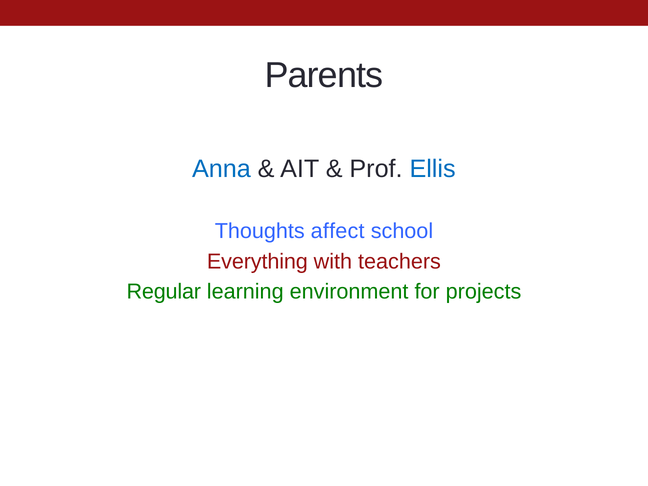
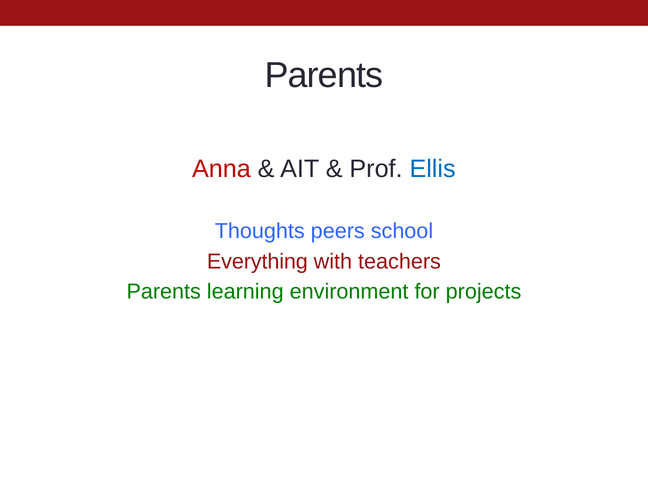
Anna colour: blue -> red
affect: affect -> peers
Regular at (164, 292): Regular -> Parents
